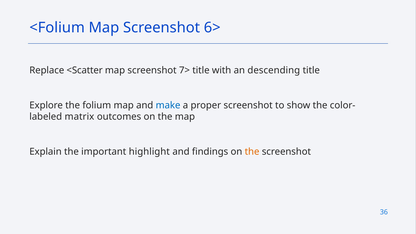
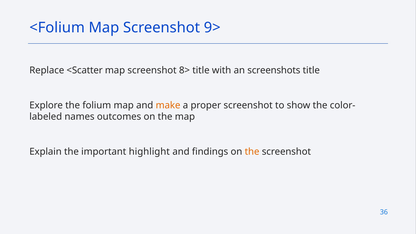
6>: 6> -> 9>
7>: 7> -> 8>
descending: descending -> screenshots
make colour: blue -> orange
matrix: matrix -> names
